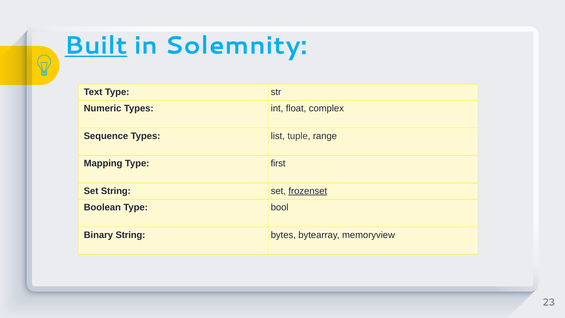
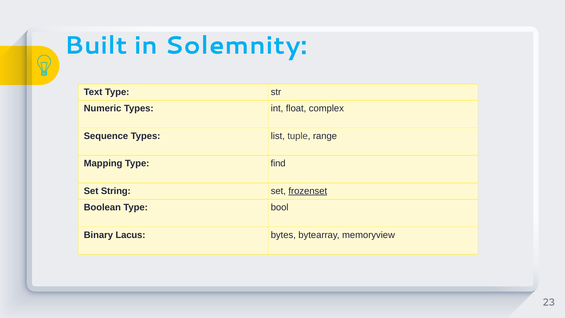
Built underline: present -> none
first: first -> find
Binary String: String -> Lacus
